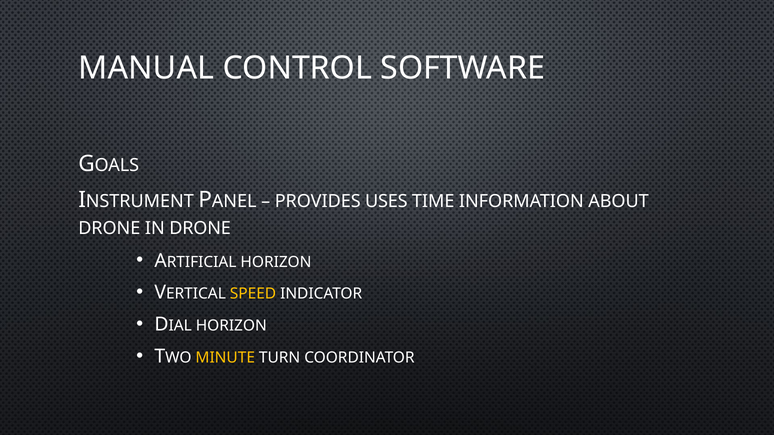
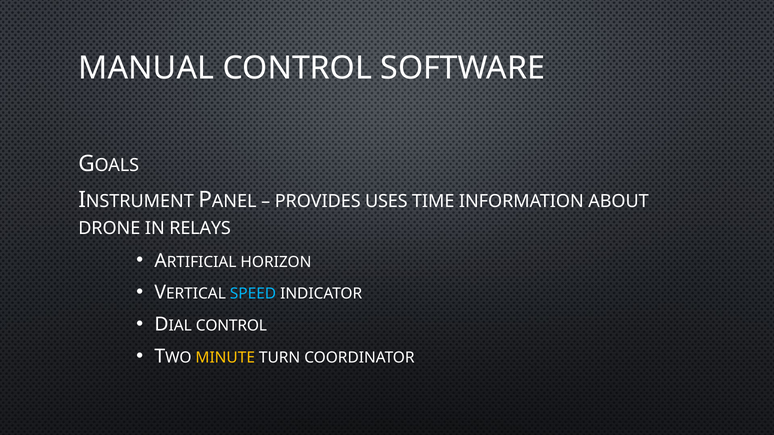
IN DRONE: DRONE -> RELAYS
SPEED colour: yellow -> light blue
HORIZON at (231, 326): HORIZON -> CONTROL
